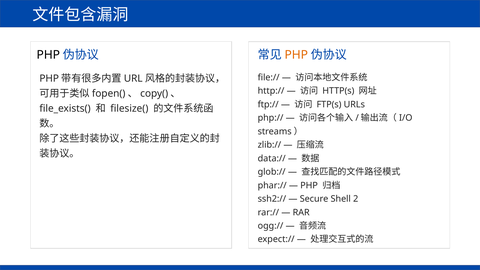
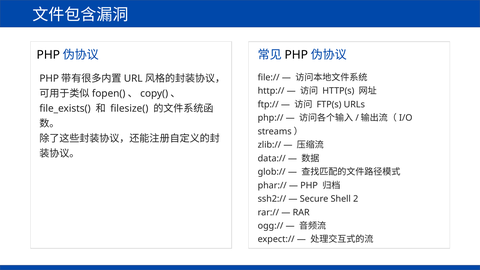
PHP at (296, 55) colour: orange -> black
